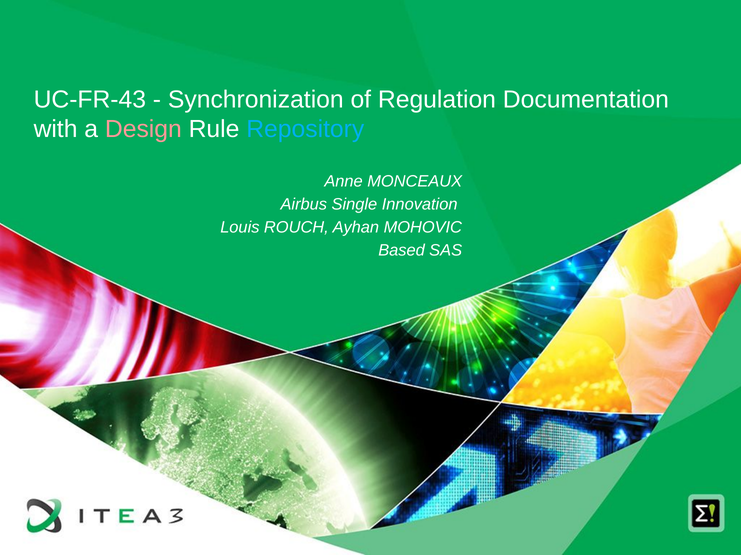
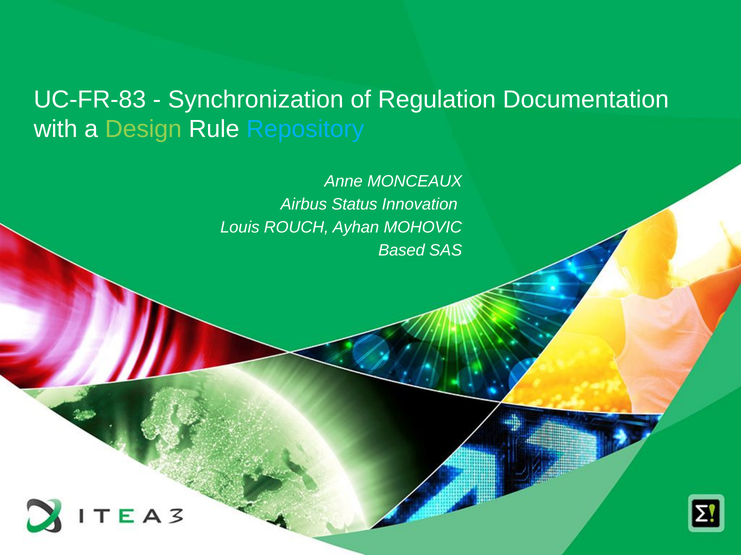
UC-FR-43: UC-FR-43 -> UC-FR-83
Design colour: pink -> light green
Single: Single -> Status
